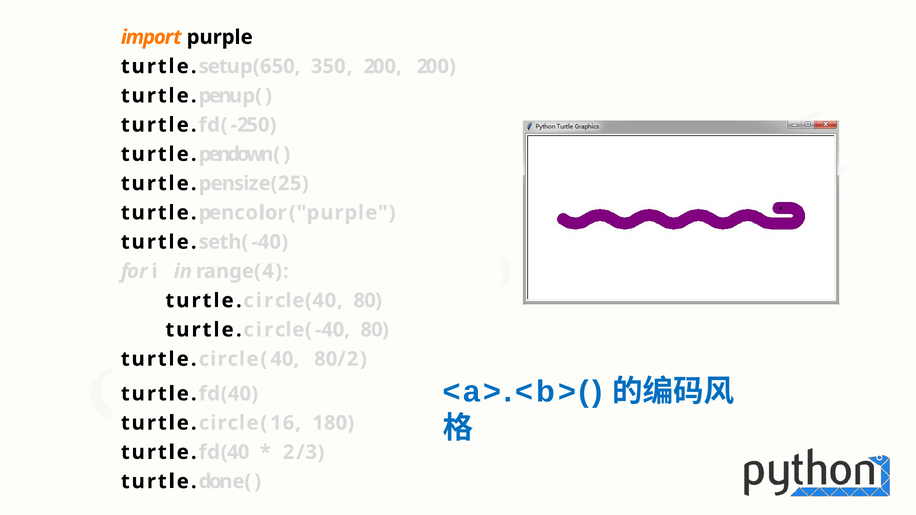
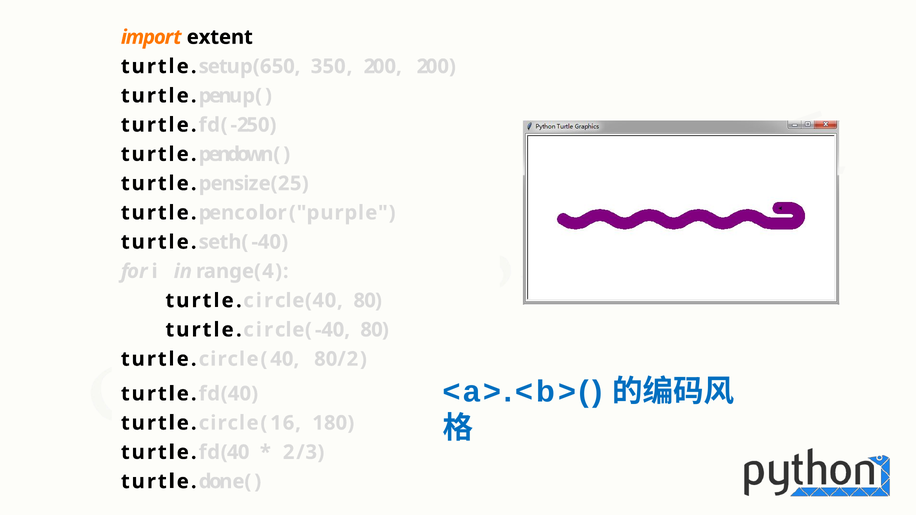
purple: purple -> extent
